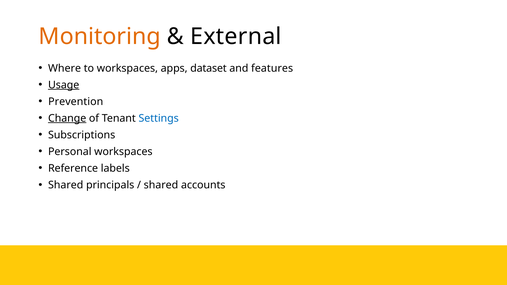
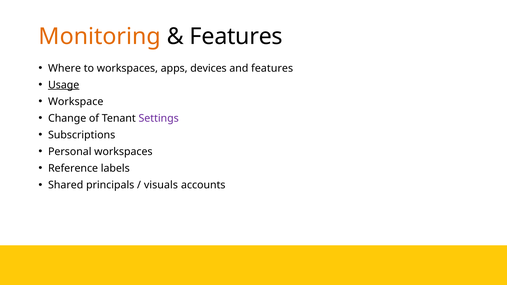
External at (236, 36): External -> Features
dataset: dataset -> devices
Prevention: Prevention -> Workspace
Change underline: present -> none
Settings colour: blue -> purple
shared at (161, 185): shared -> visuals
